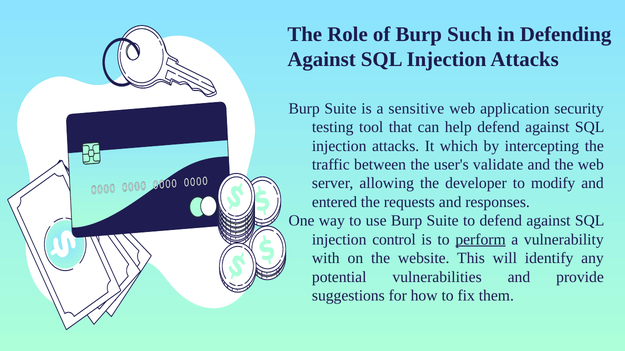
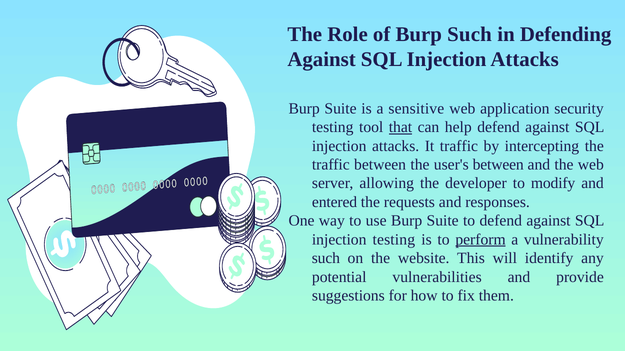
that underline: none -> present
It which: which -> traffic
user's validate: validate -> between
injection control: control -> testing
with at (326, 259): with -> such
